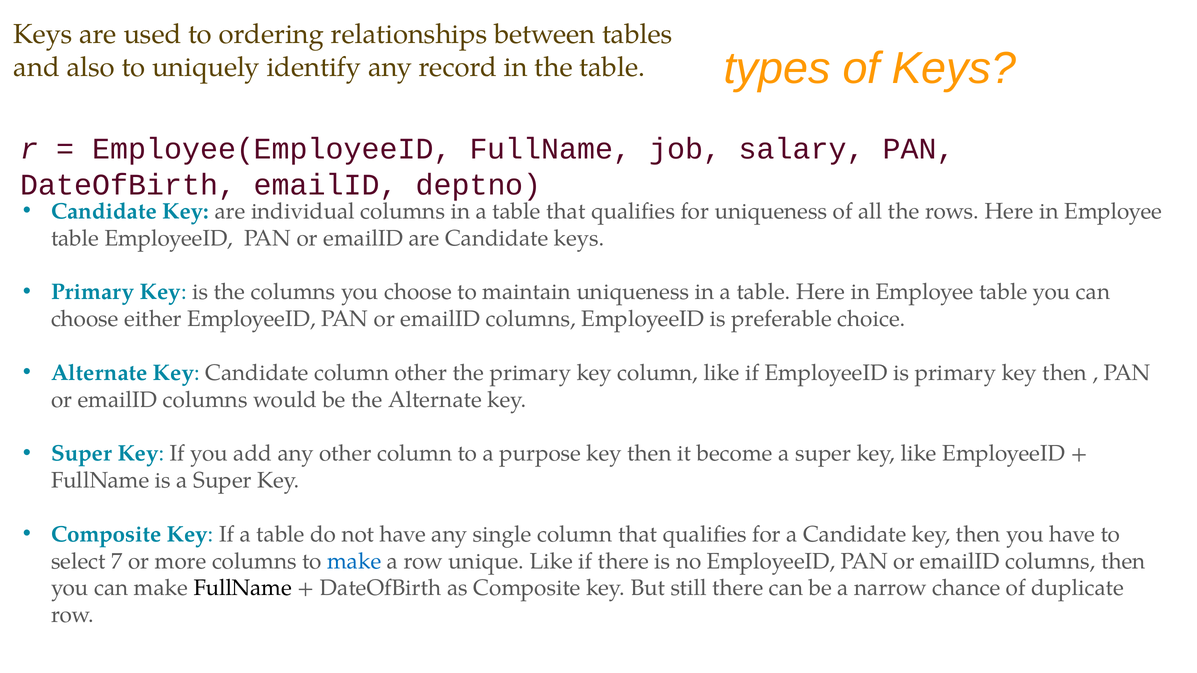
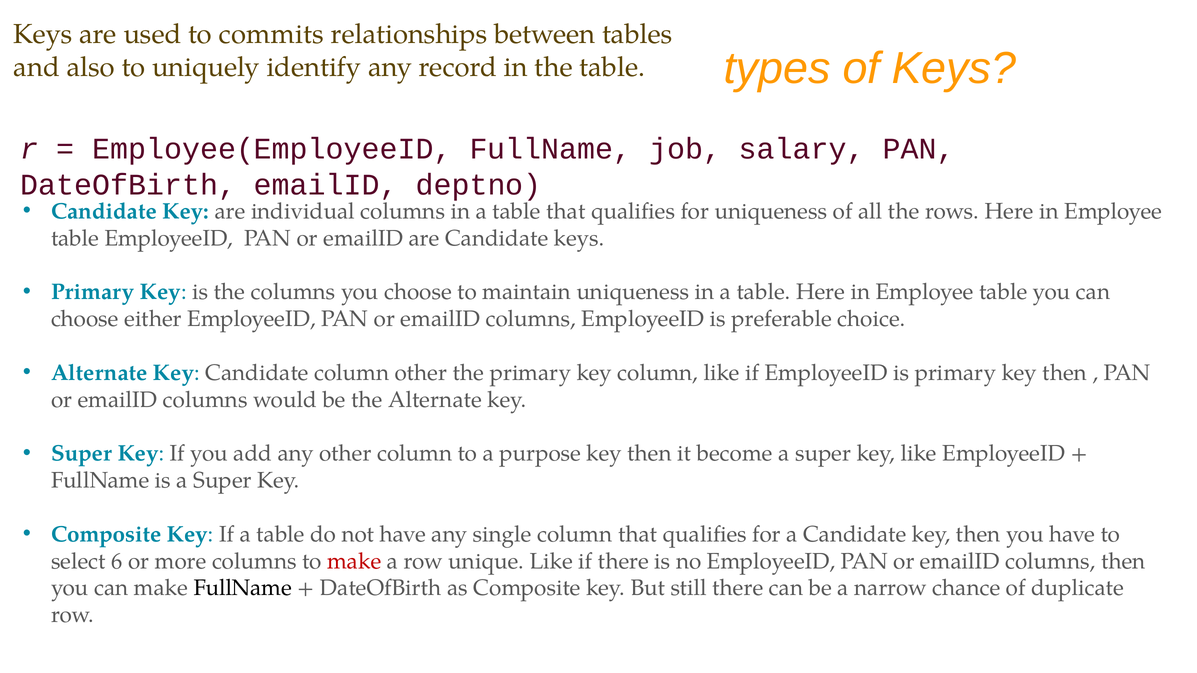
ordering: ordering -> commits
7: 7 -> 6
make at (354, 561) colour: blue -> red
